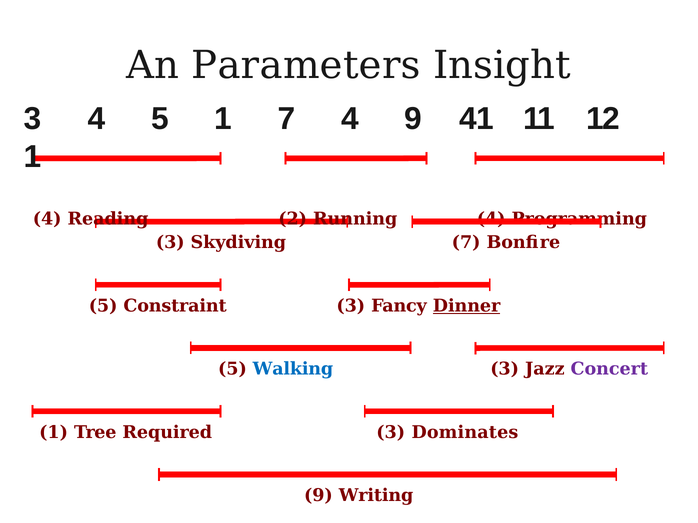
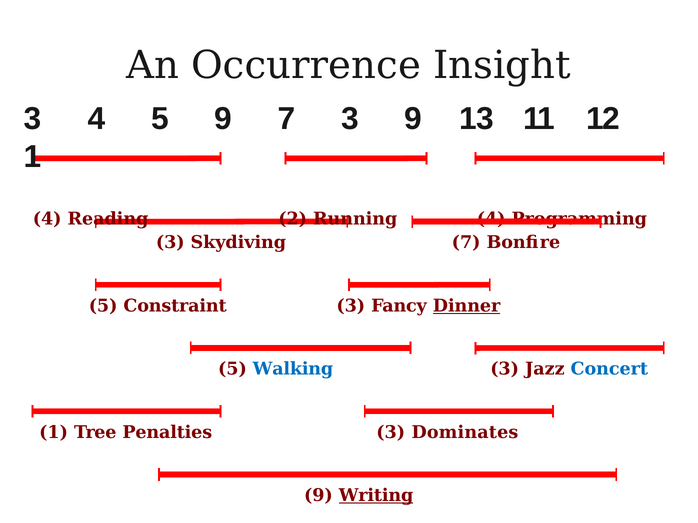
Parameters: Parameters -> Occurrence
5 1: 1 -> 9
7 4: 4 -> 3
41: 41 -> 13
Concert colour: purple -> blue
Required: Required -> Penalties
Writing underline: none -> present
